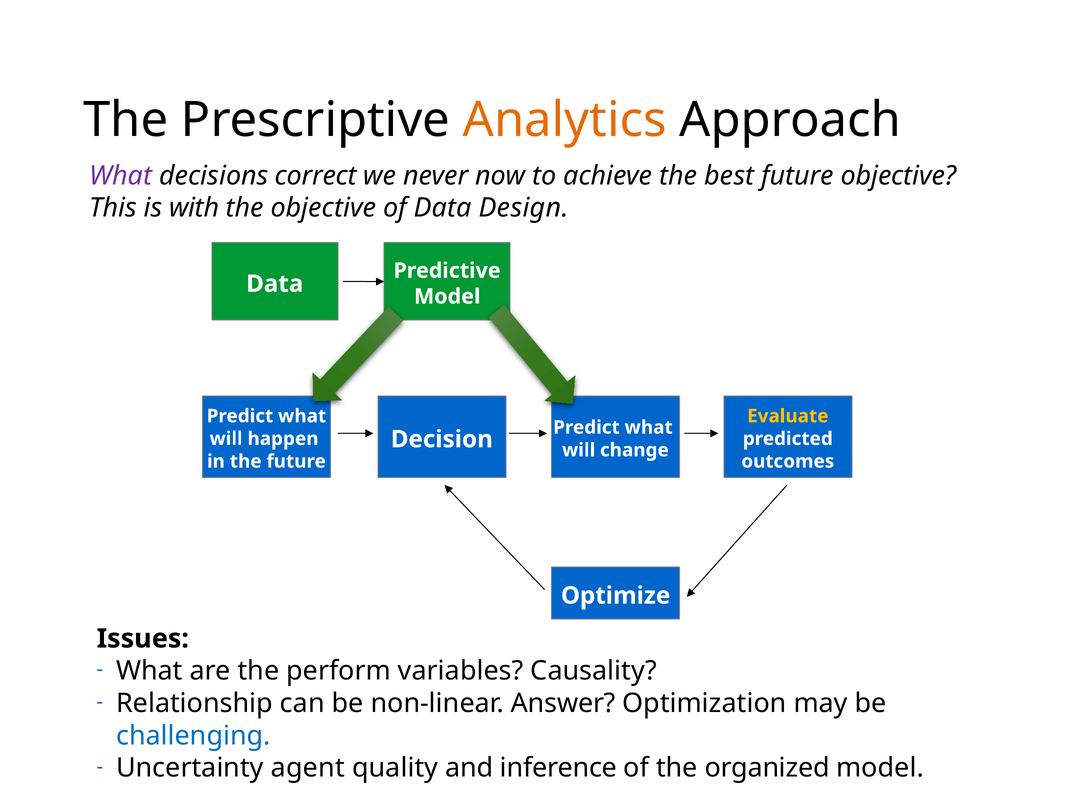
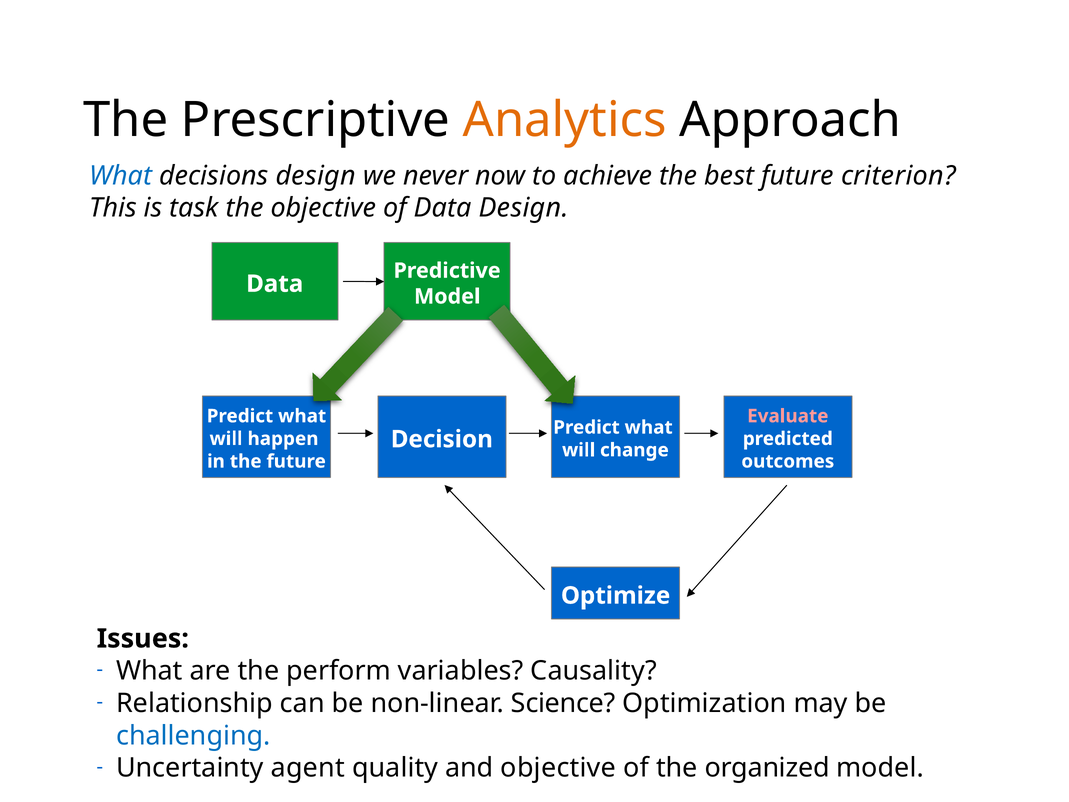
What at (121, 176) colour: purple -> blue
decisions correct: correct -> design
future objective: objective -> criterion
with: with -> task
Evaluate colour: yellow -> pink
Answer: Answer -> Science
and inference: inference -> objective
